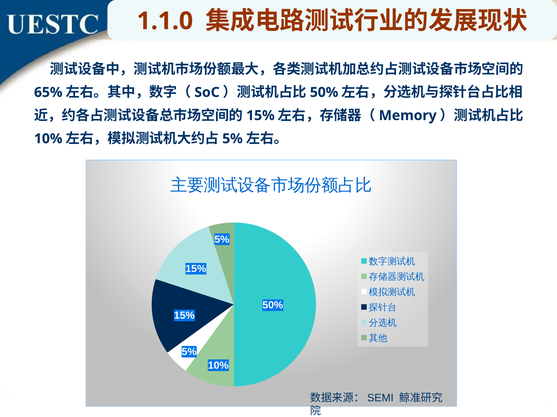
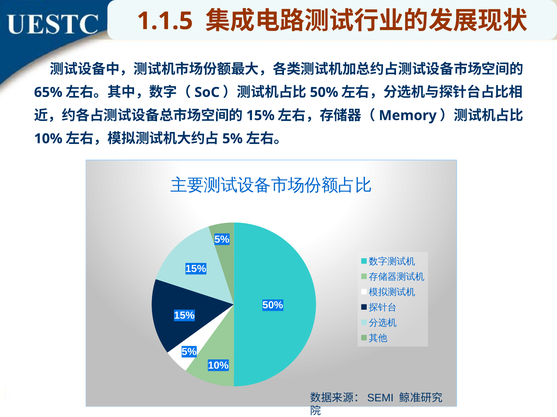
1.1.0: 1.1.0 -> 1.1.5
